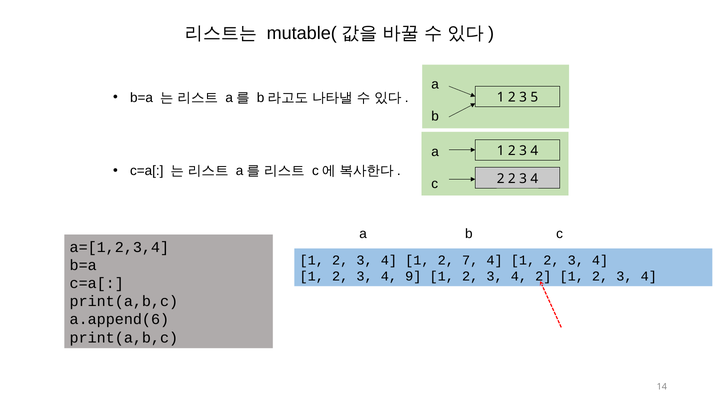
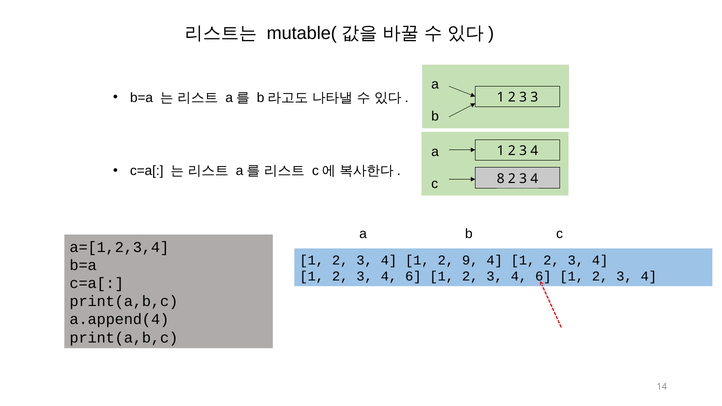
3 5: 5 -> 3
c 2: 2 -> 8
7: 7 -> 9
9 at (413, 276): 9 -> 6
2 at (543, 276): 2 -> 6
a.append(6: a.append(6 -> a.append(4
